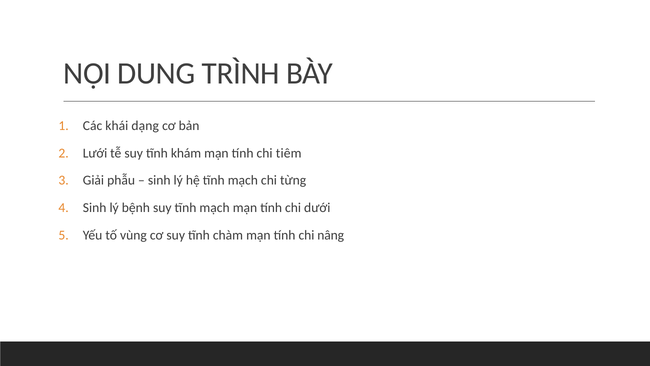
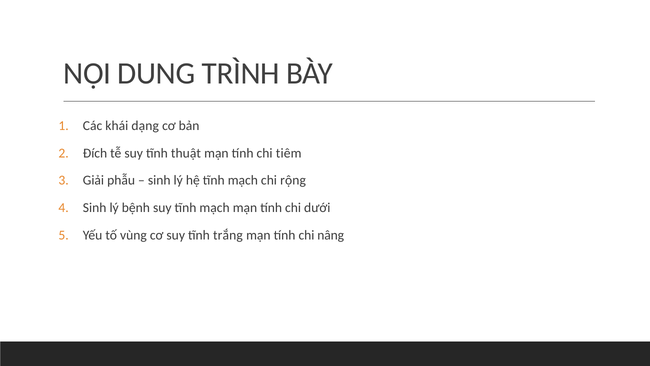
Lưới: Lưới -> Đích
khám: khám -> thuật
từng: từng -> rộng
chàm: chàm -> trắng
